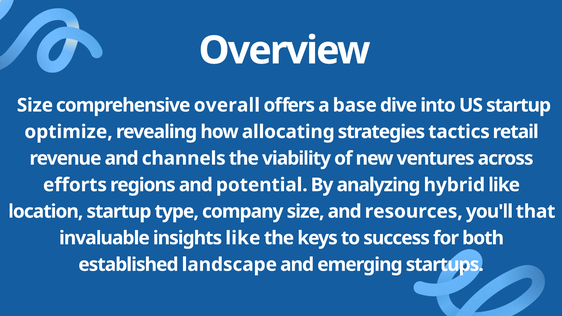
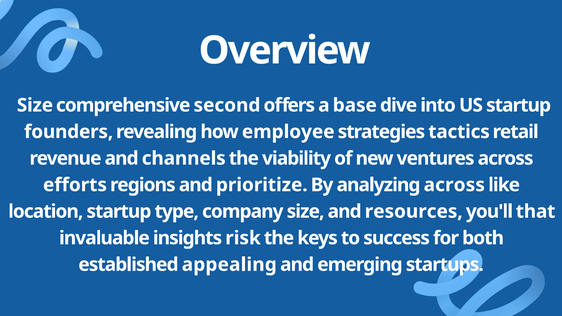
overall: overall -> second
optimize: optimize -> founders
allocating: allocating -> employee
potential: potential -> prioritize
analyzing hybrid: hybrid -> across
insights like: like -> risk
landscape: landscape -> appealing
